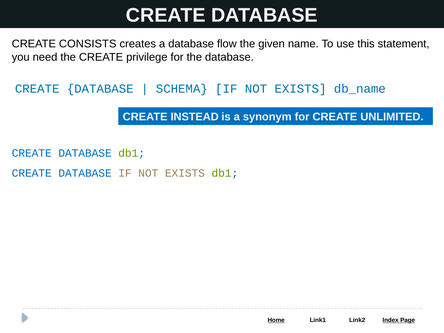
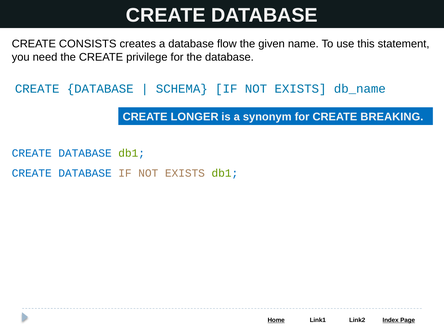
INSTEAD: INSTEAD -> LONGER
UNLIMITED: UNLIMITED -> BREAKING
